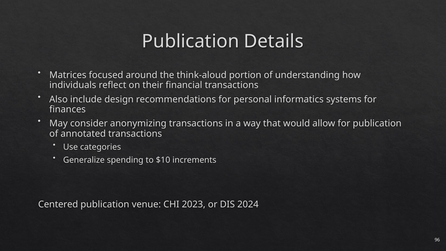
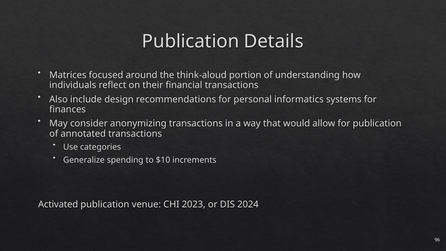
Centered: Centered -> Activated
